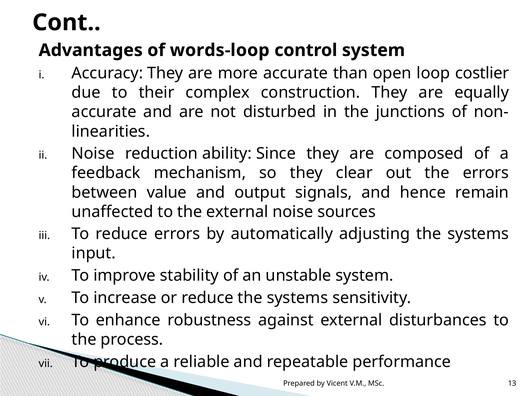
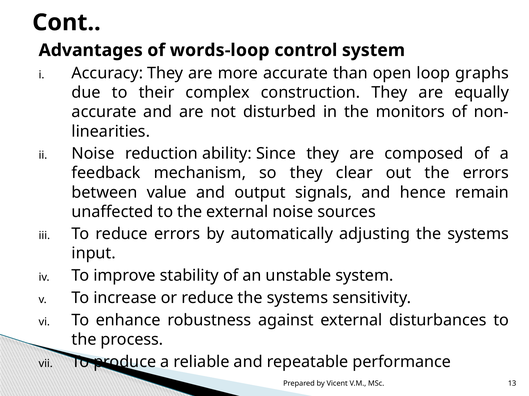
costlier: costlier -> graphs
junctions: junctions -> monitors
